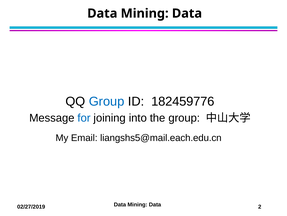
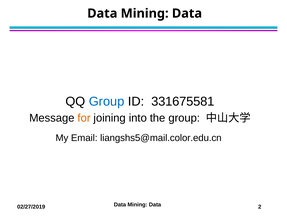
182459776: 182459776 -> 331675581
for colour: blue -> orange
liangshs5@mail.each.edu.cn: liangshs5@mail.each.edu.cn -> liangshs5@mail.color.edu.cn
